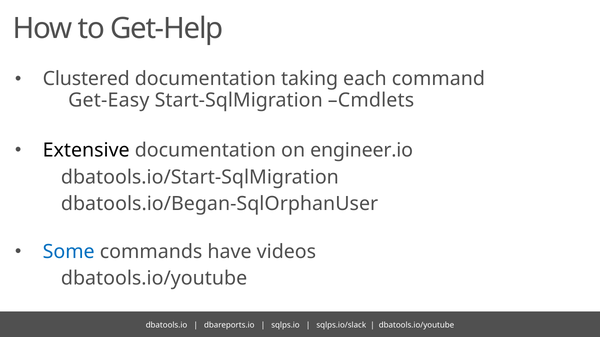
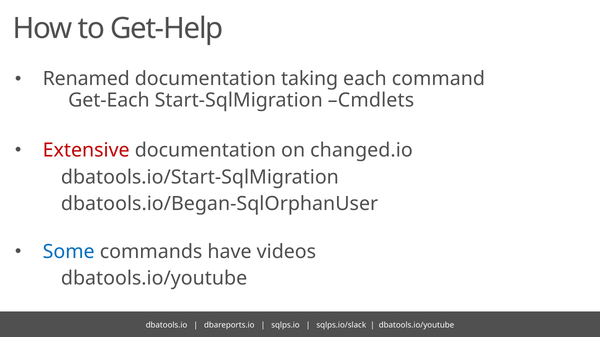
Clustered: Clustered -> Renamed
Get-Easy: Get-Easy -> Get-Each
Extensive colour: black -> red
engineer.io: engineer.io -> changed.io
